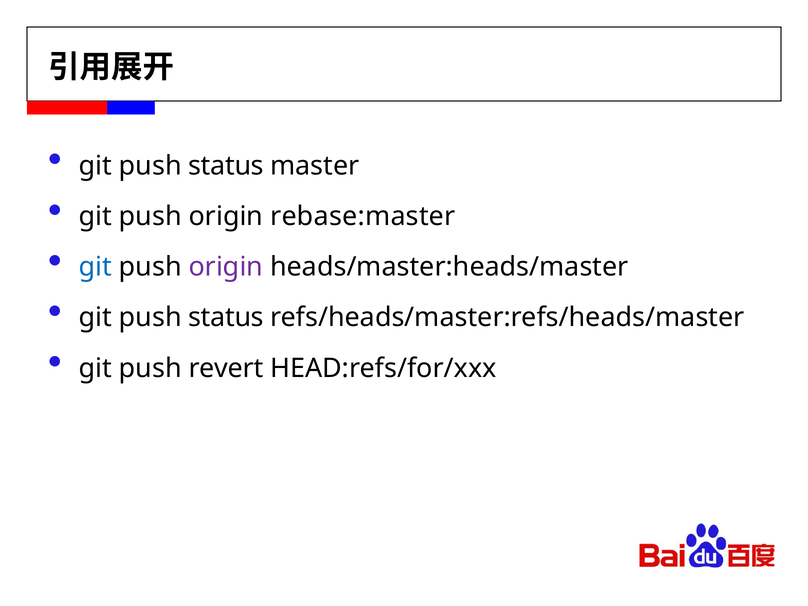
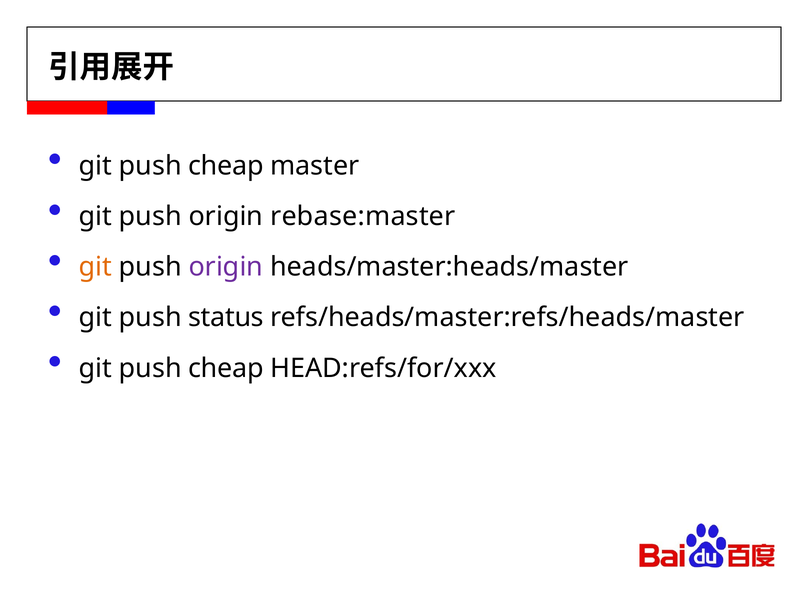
status at (226, 166): status -> cheap
git at (95, 267) colour: blue -> orange
revert at (226, 368): revert -> cheap
